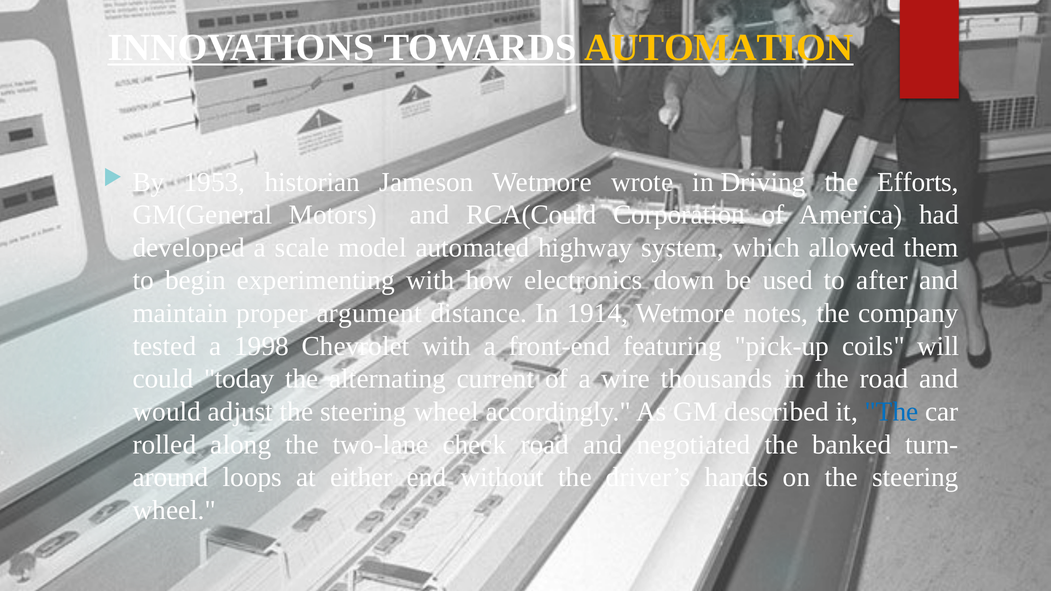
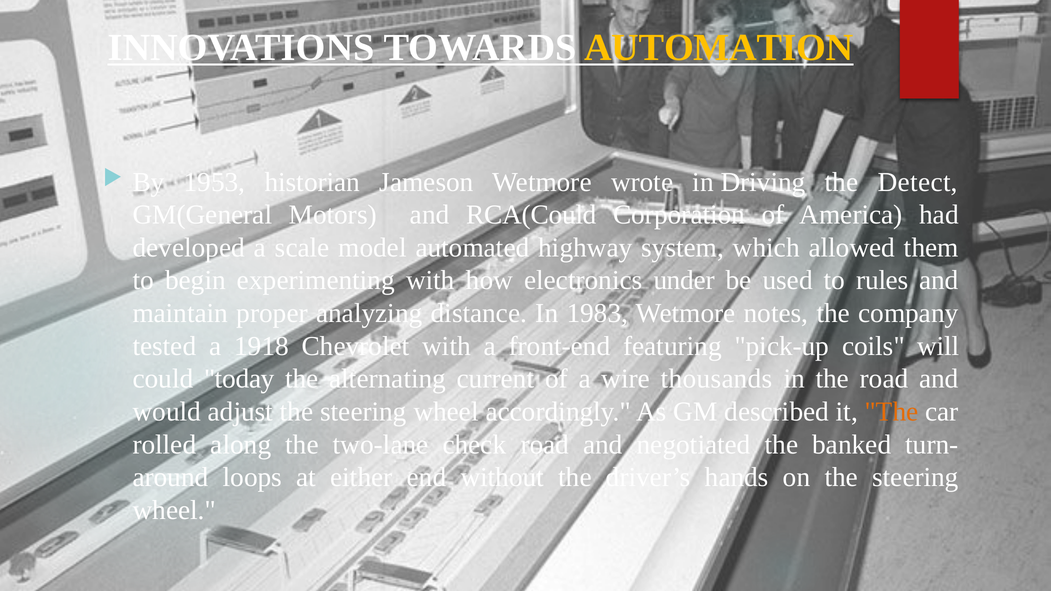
Efforts: Efforts -> Detect
down: down -> under
after: after -> rules
argument: argument -> analyzing
1914: 1914 -> 1983
1998: 1998 -> 1918
The at (892, 412) colour: blue -> orange
